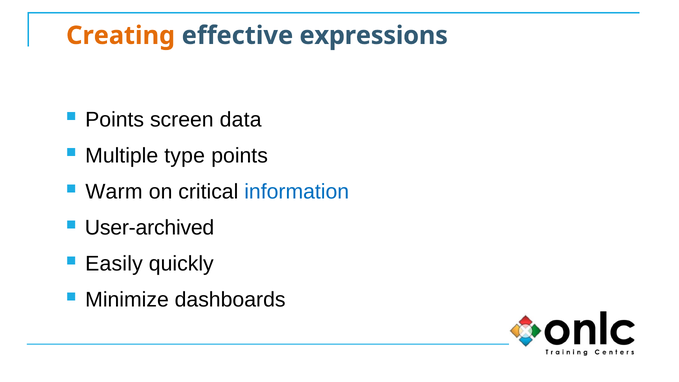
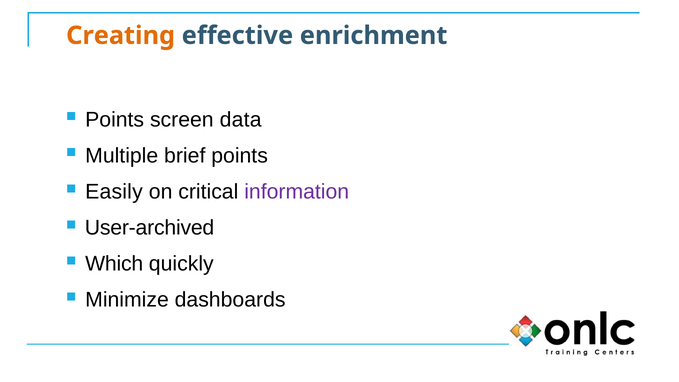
expressions: expressions -> enrichment
type: type -> brief
Warm: Warm -> Easily
information colour: blue -> purple
Easily: Easily -> Which
